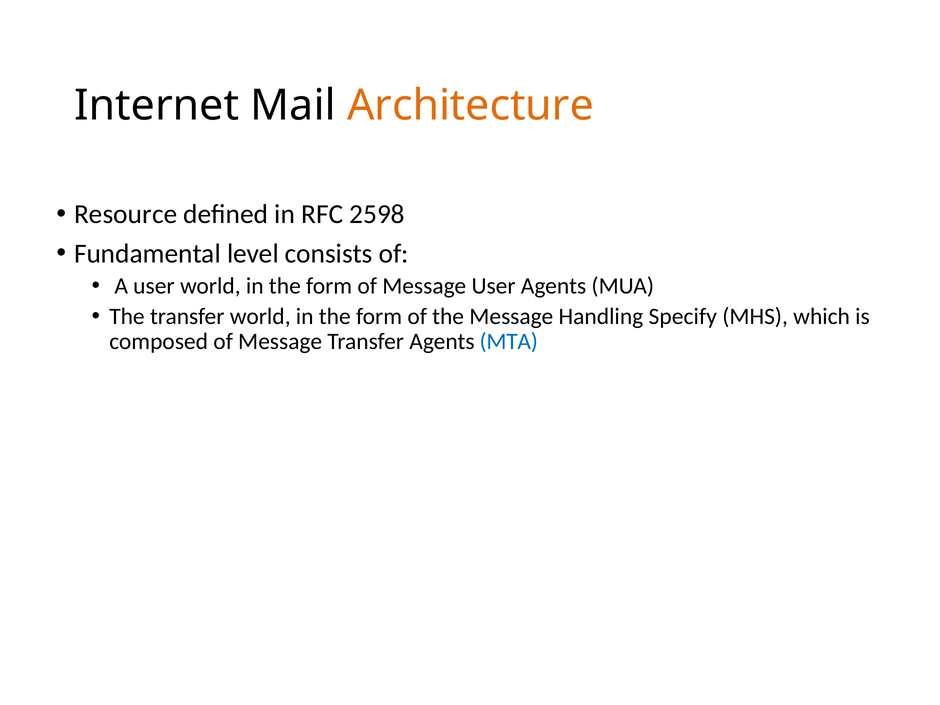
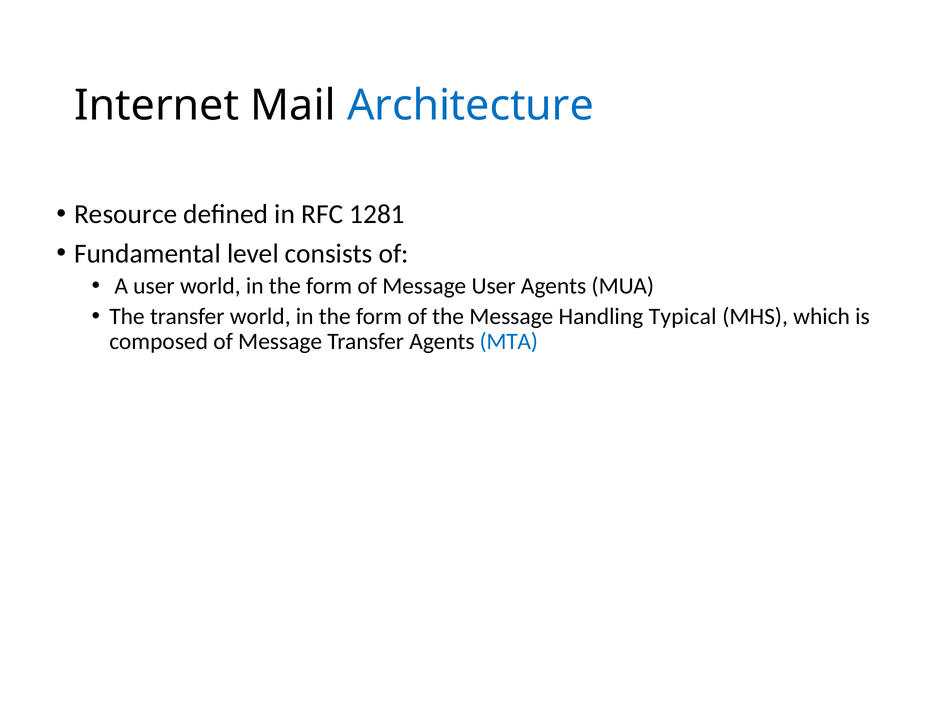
Architecture colour: orange -> blue
2598: 2598 -> 1281
Specify: Specify -> Typical
